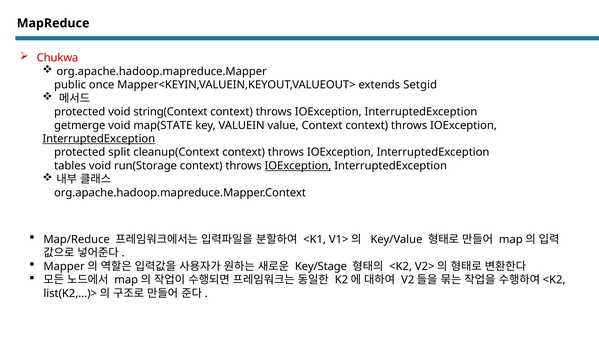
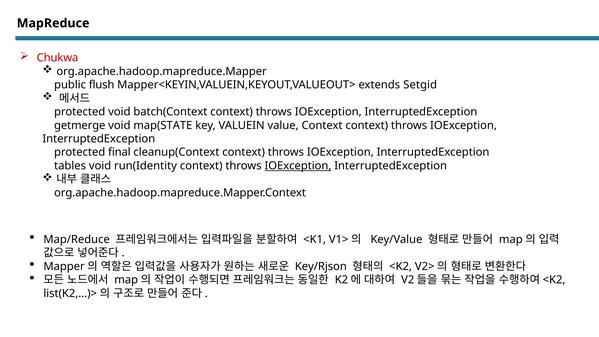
once: once -> flush
string(Context: string(Context -> batch(Context
InterruptedException at (99, 139) underline: present -> none
split: split -> final
run(Storage: run(Storage -> run(Identity
Key/Stage: Key/Stage -> Key/Rjson
